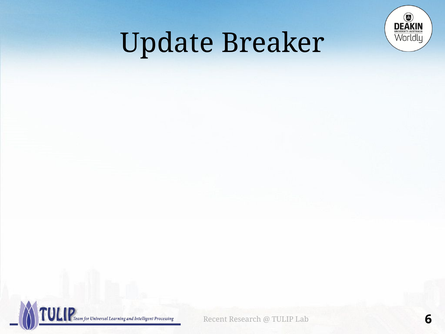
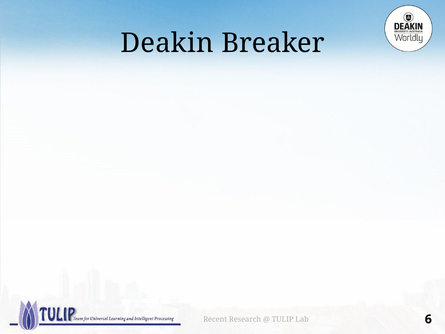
Update: Update -> Deakin
